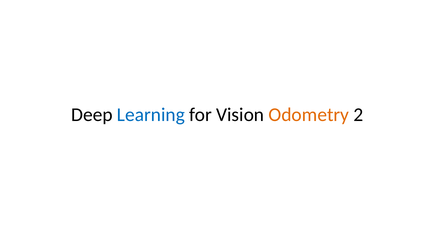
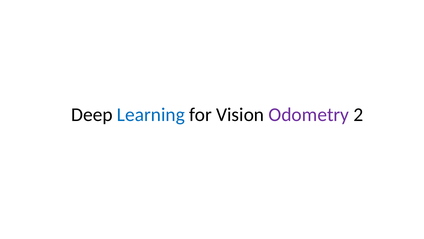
Odometry colour: orange -> purple
